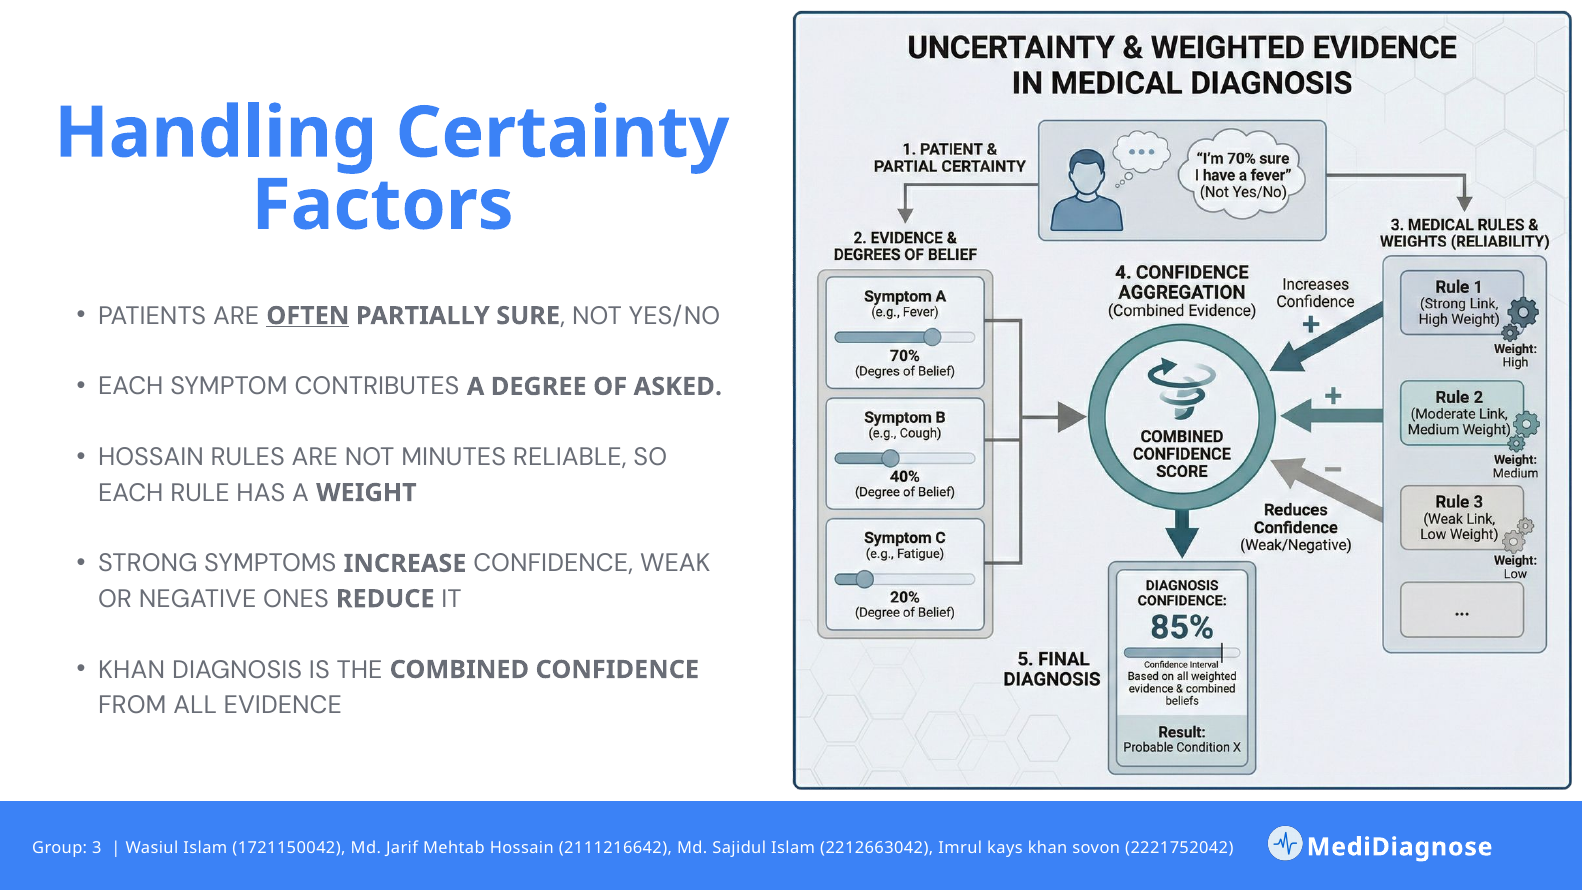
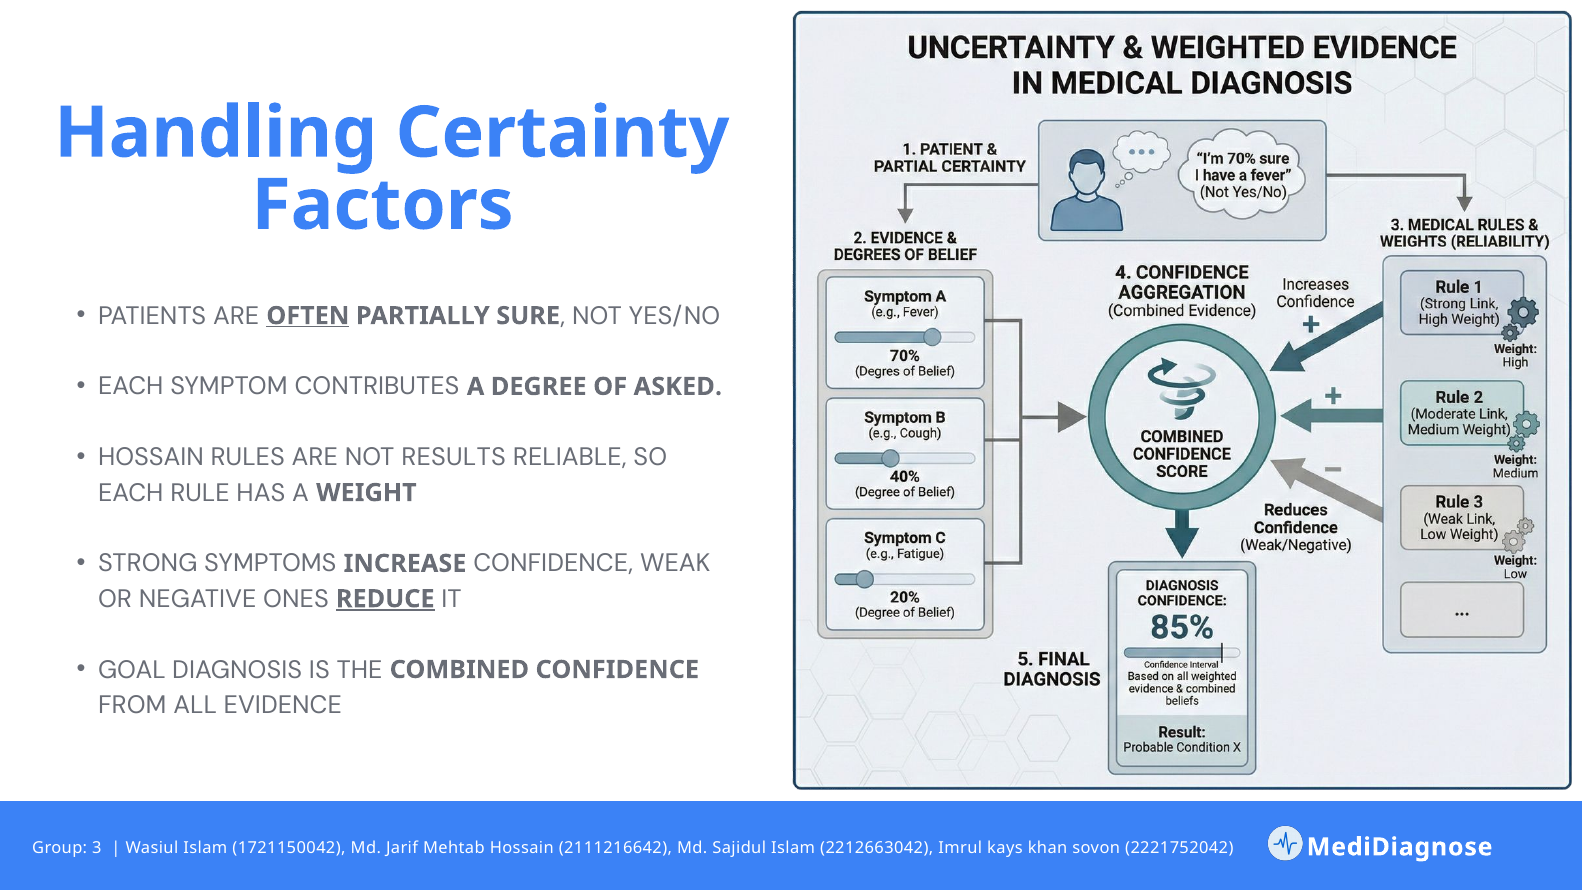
MINUTES: MINUTES -> RESULTS
REDUCE underline: none -> present
KHAN at (132, 670): KHAN -> GOAL
